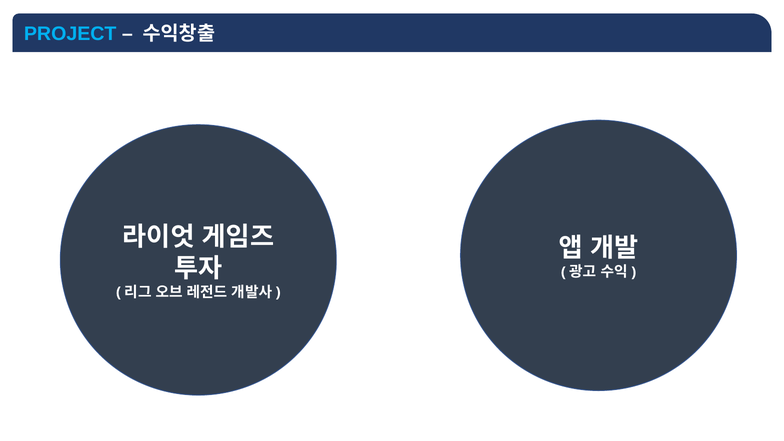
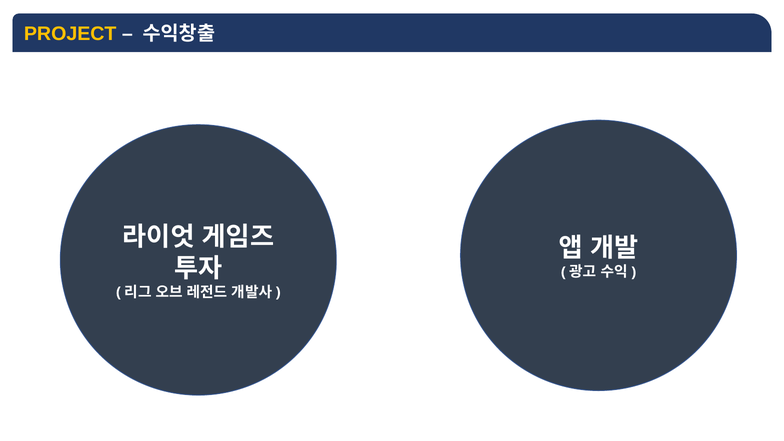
PROJECT colour: light blue -> yellow
